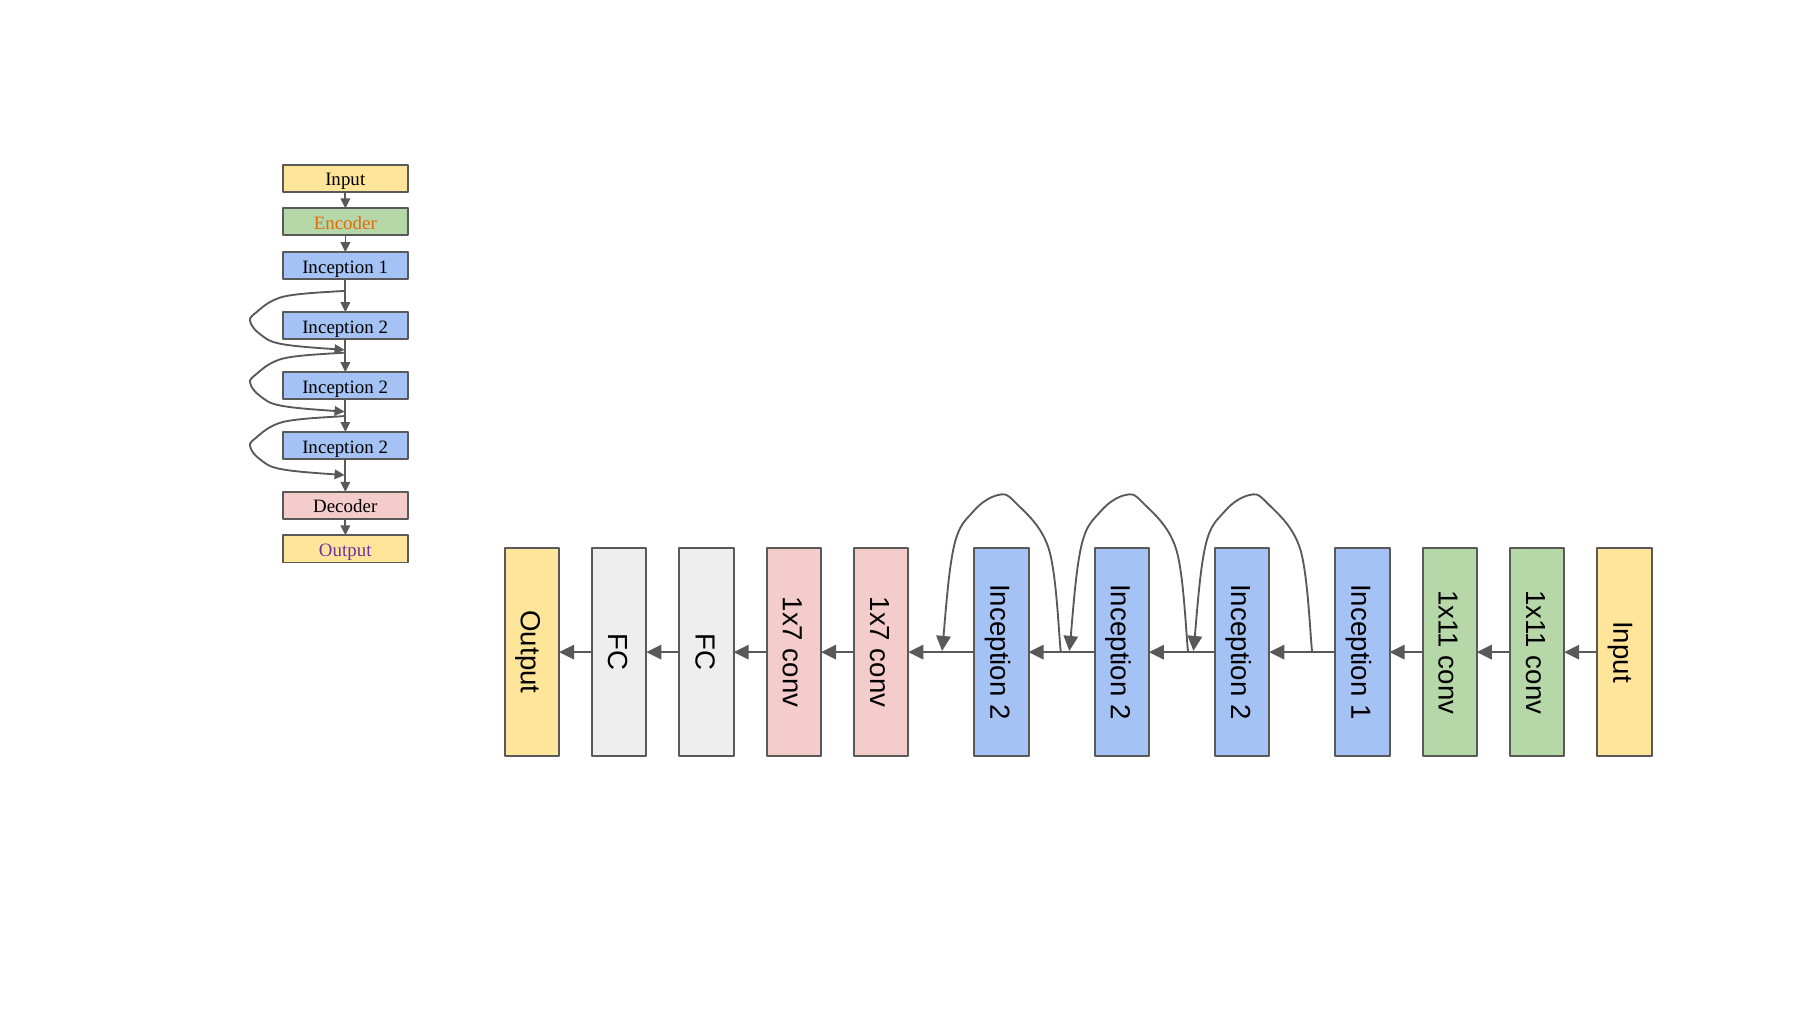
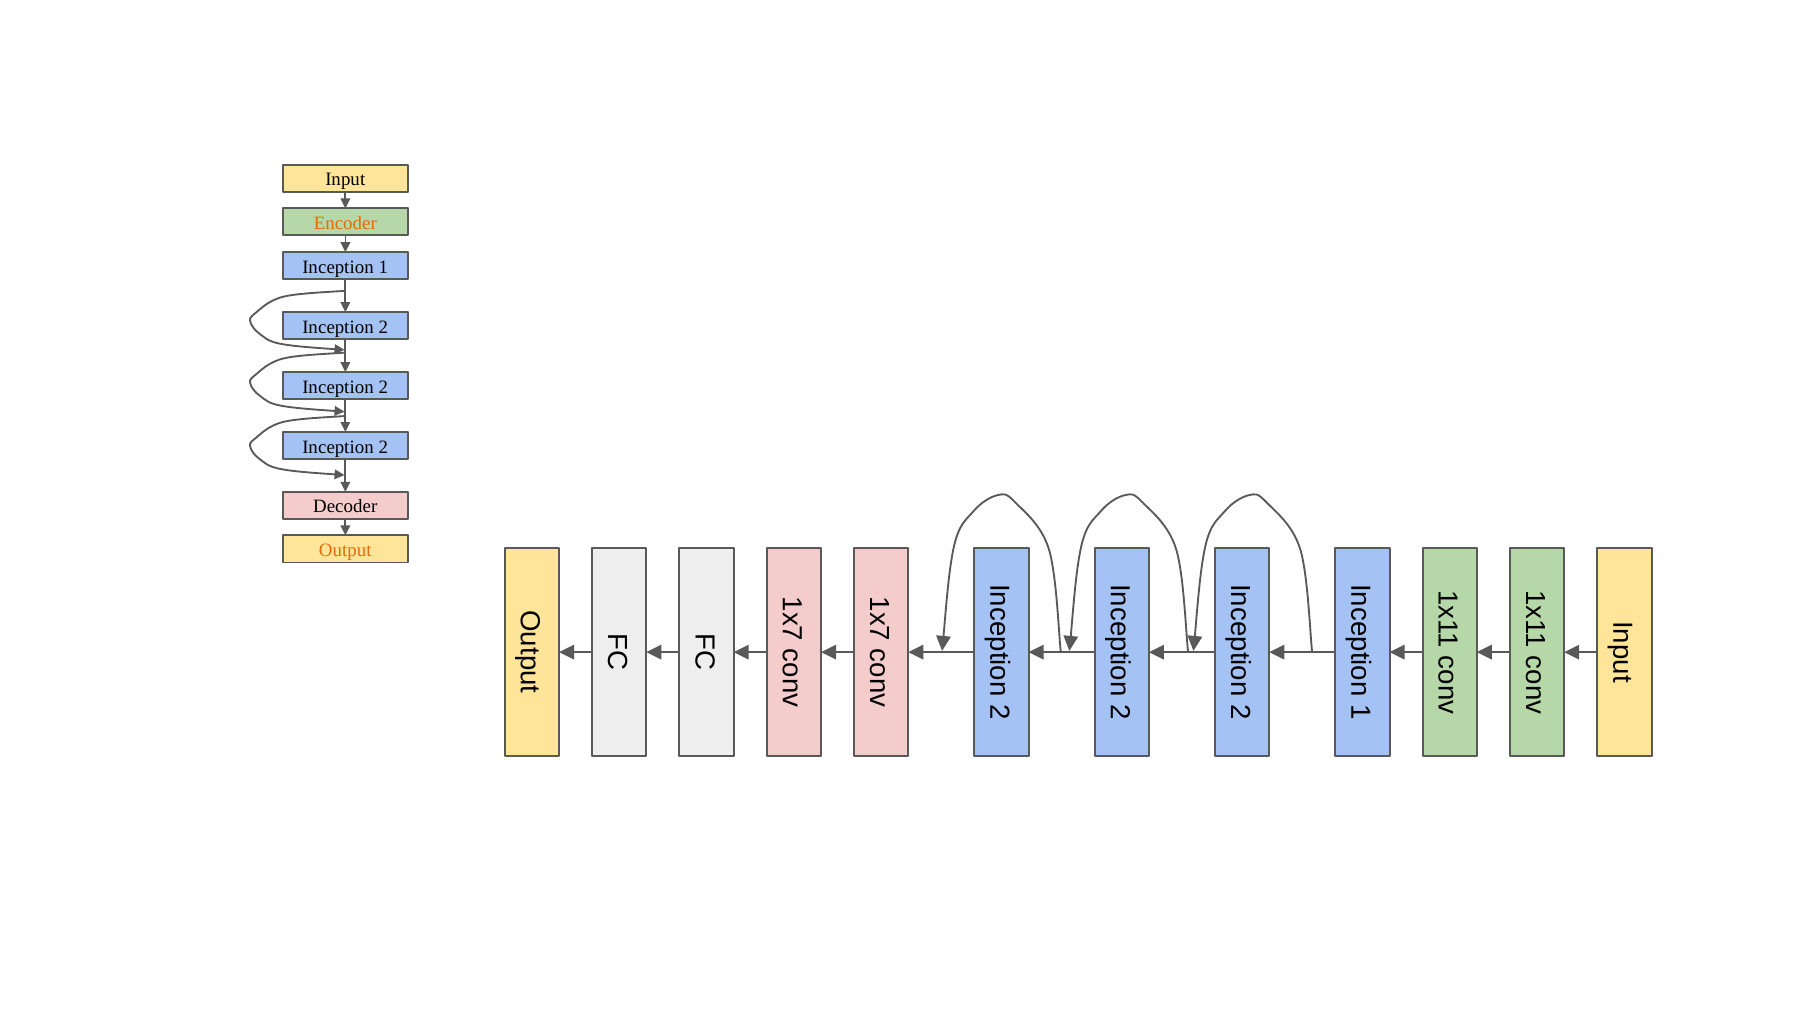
Output colour: purple -> orange
